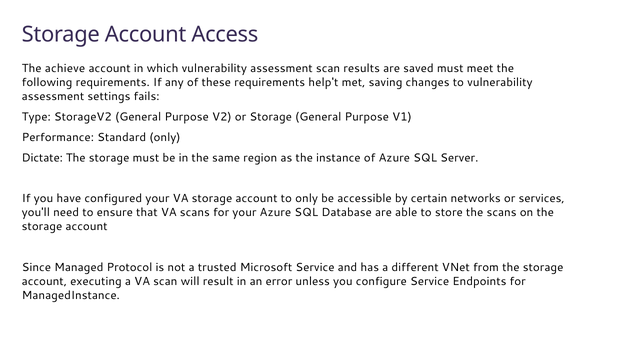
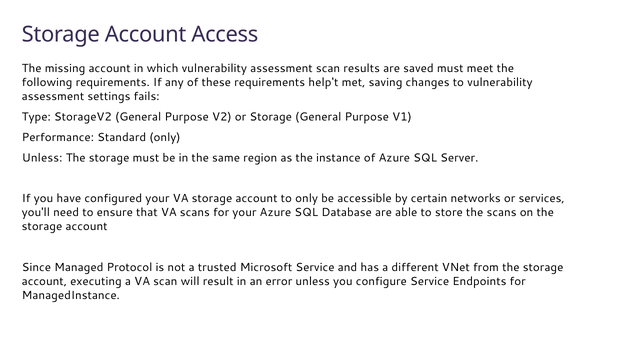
achieve: achieve -> missing
Dictate at (42, 158): Dictate -> Unless
